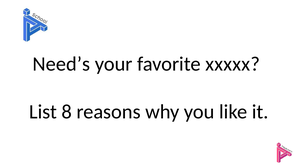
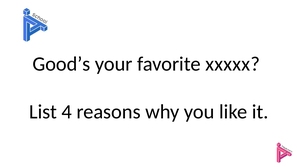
Need’s: Need’s -> Good’s
8: 8 -> 4
